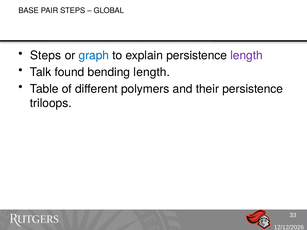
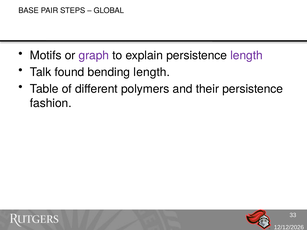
Steps at (46, 56): Steps -> Motifs
graph colour: blue -> purple
triloops: triloops -> fashion
